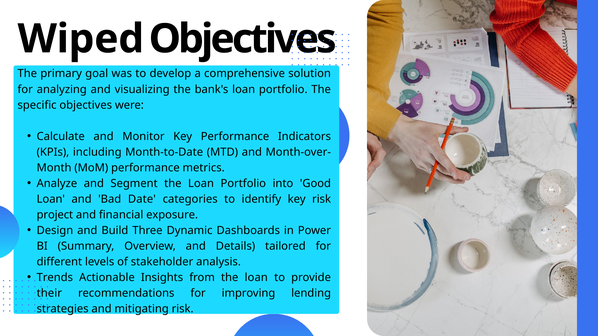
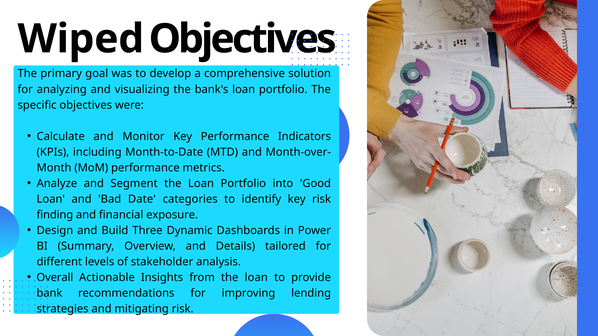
project: project -> finding
Trends: Trends -> Overall
their: their -> bank
